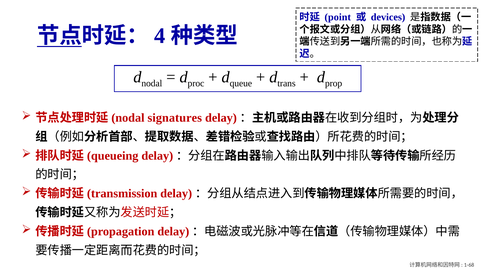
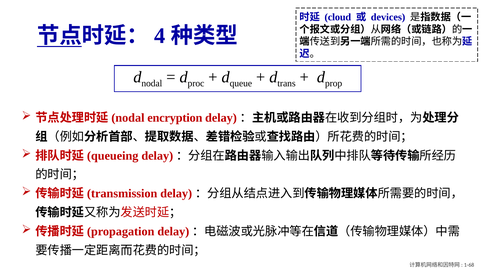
point: point -> cloud
signatures: signatures -> encryption
